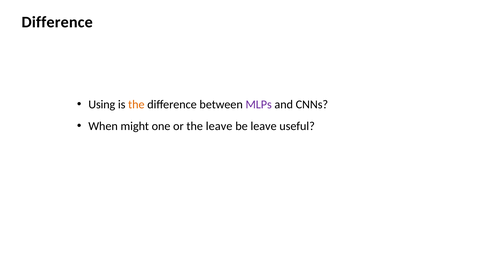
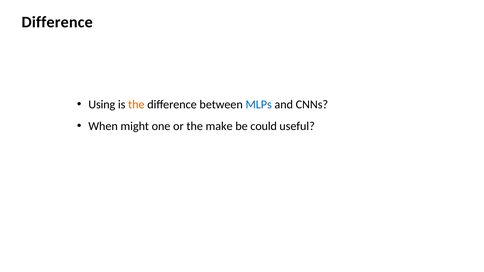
MLPs colour: purple -> blue
the leave: leave -> make
be leave: leave -> could
